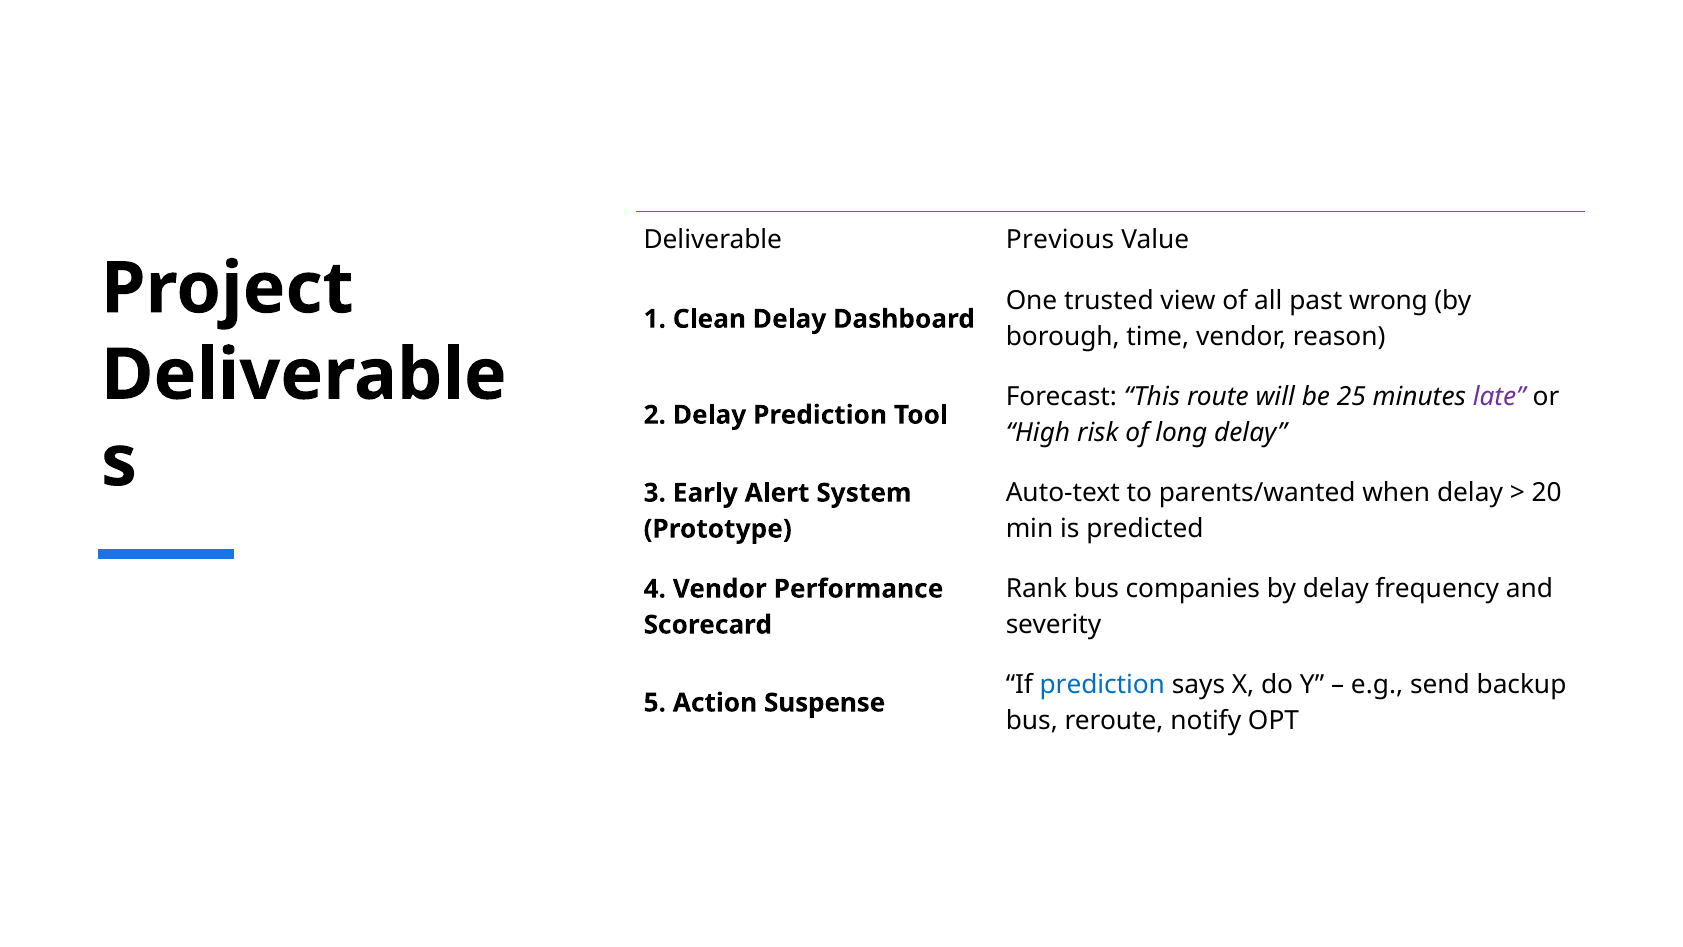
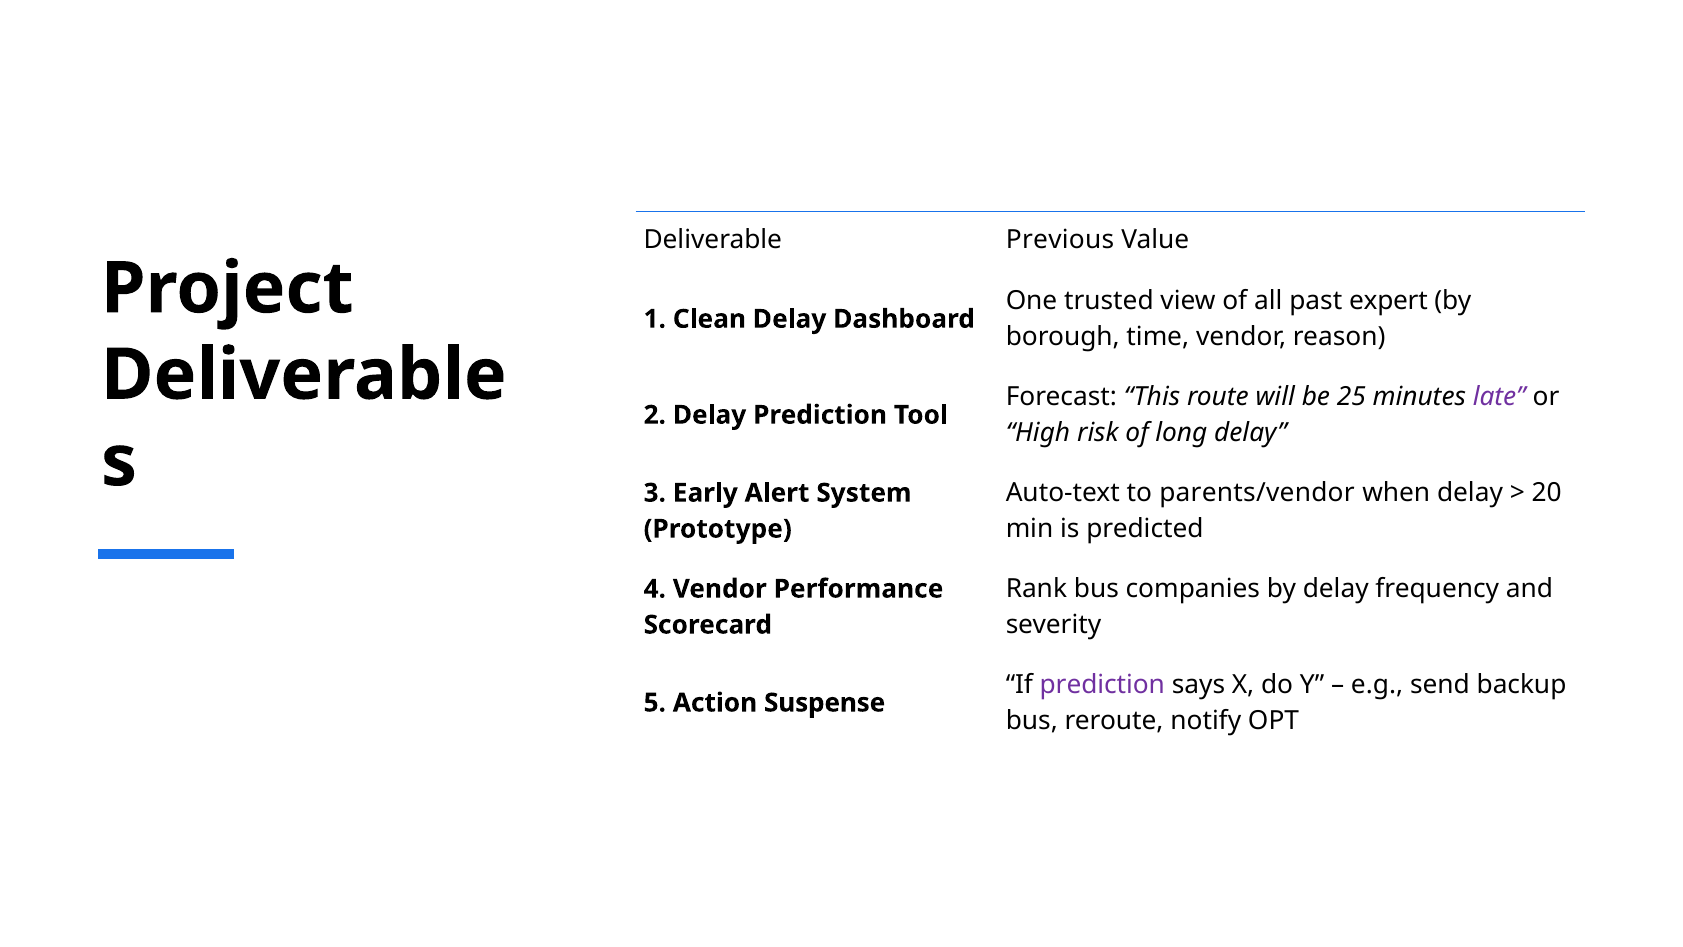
wrong: wrong -> expert
parents/wanted: parents/wanted -> parents/vendor
prediction at (1102, 685) colour: blue -> purple
